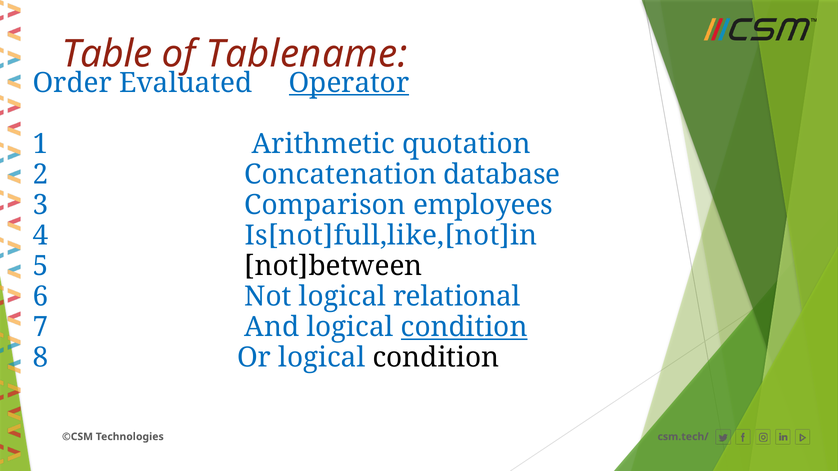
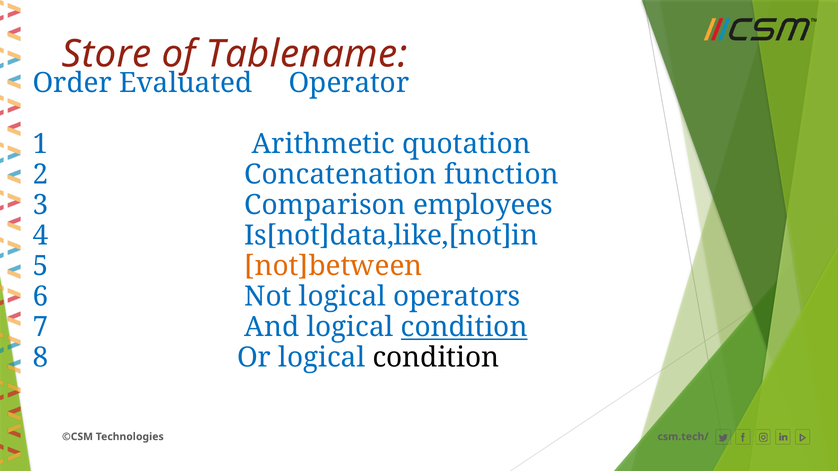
Table: Table -> Store
Operator underline: present -> none
database: database -> function
Is[not]full,like,[not]in: Is[not]full,like,[not]in -> Is[not]data,like,[not]in
not]between colour: black -> orange
relational: relational -> operators
